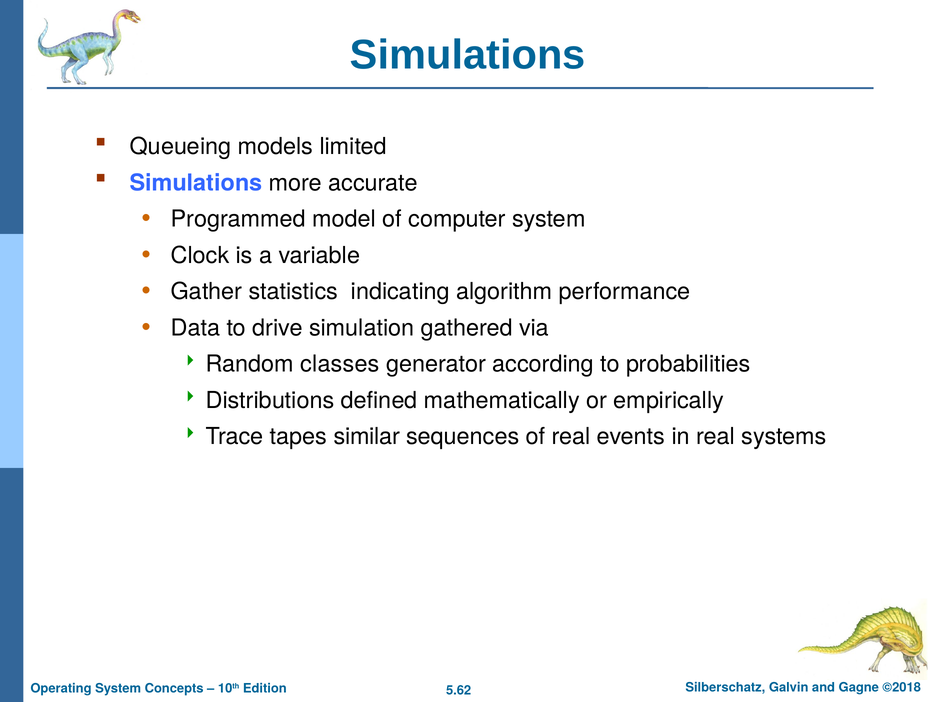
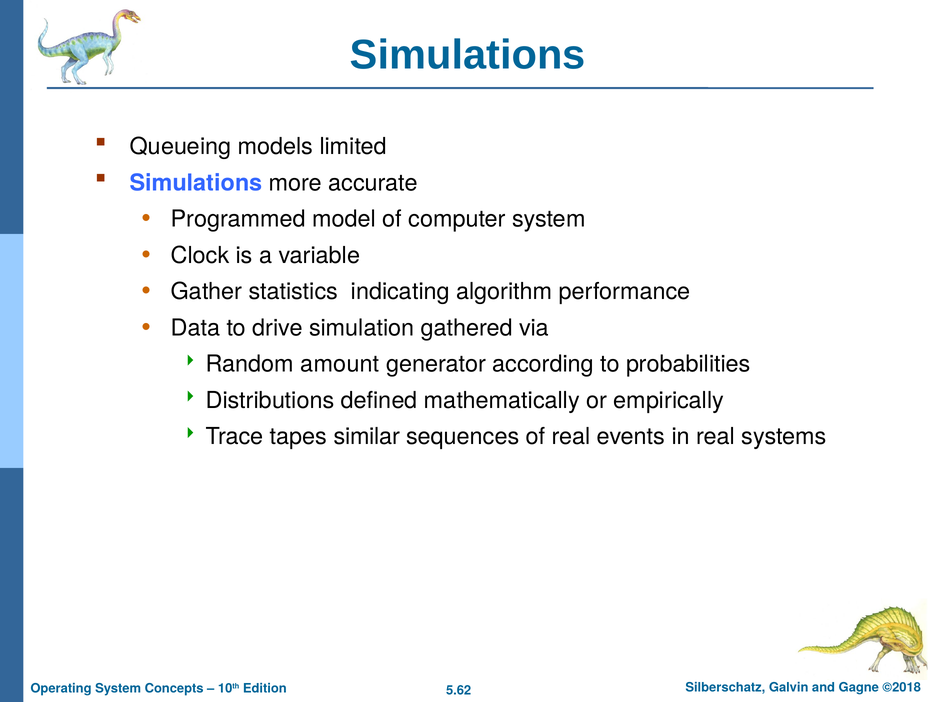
classes: classes -> amount
